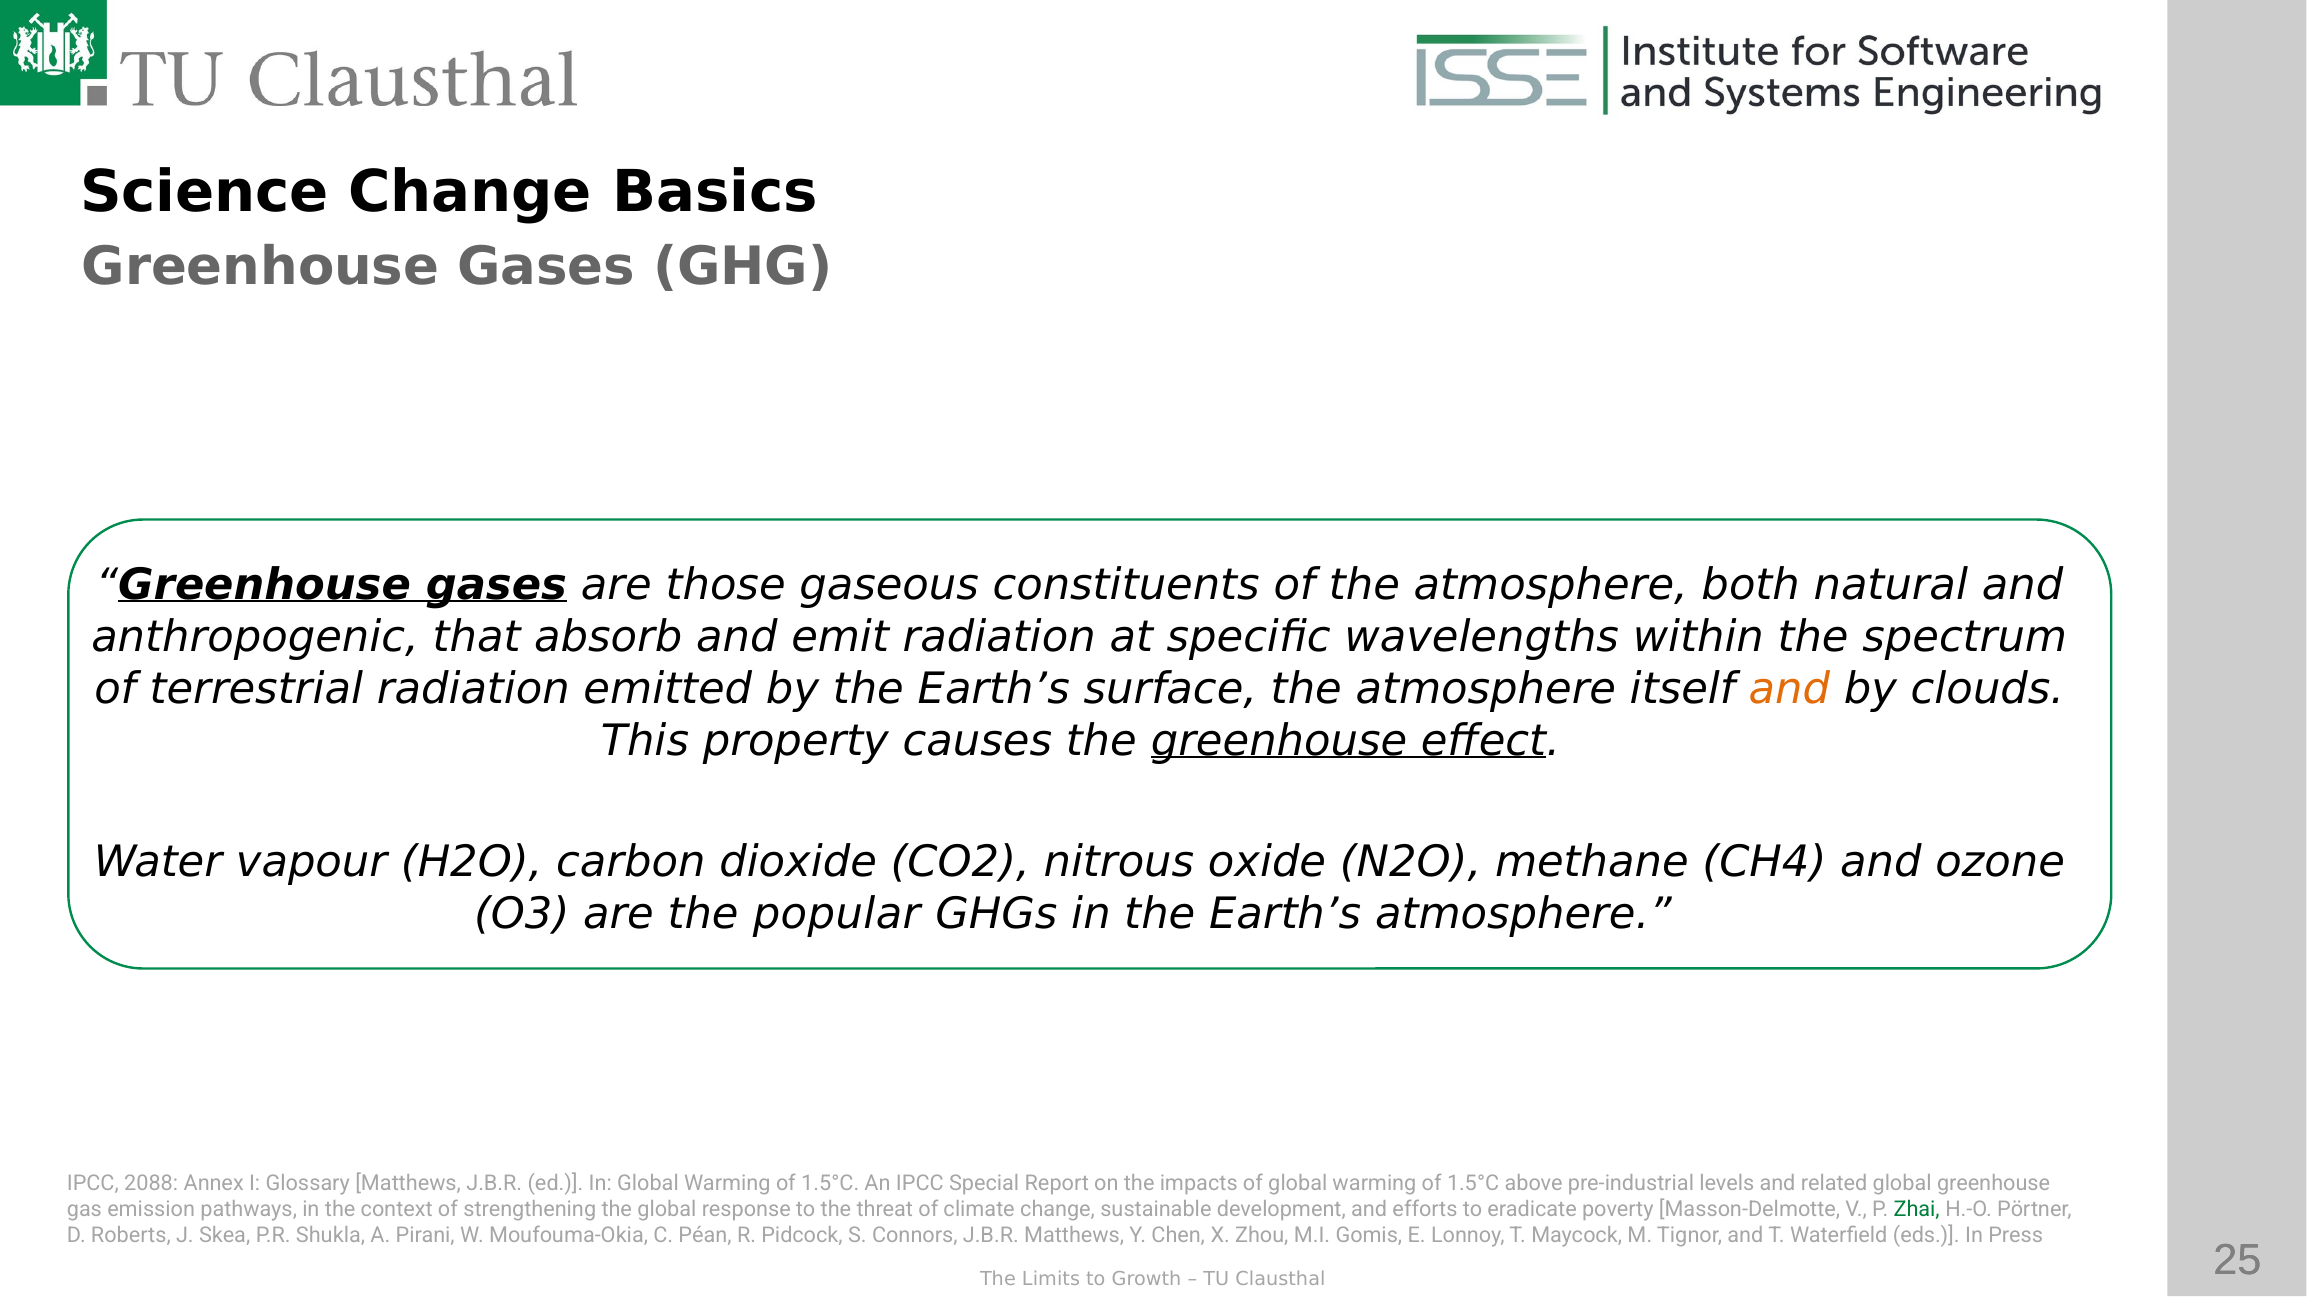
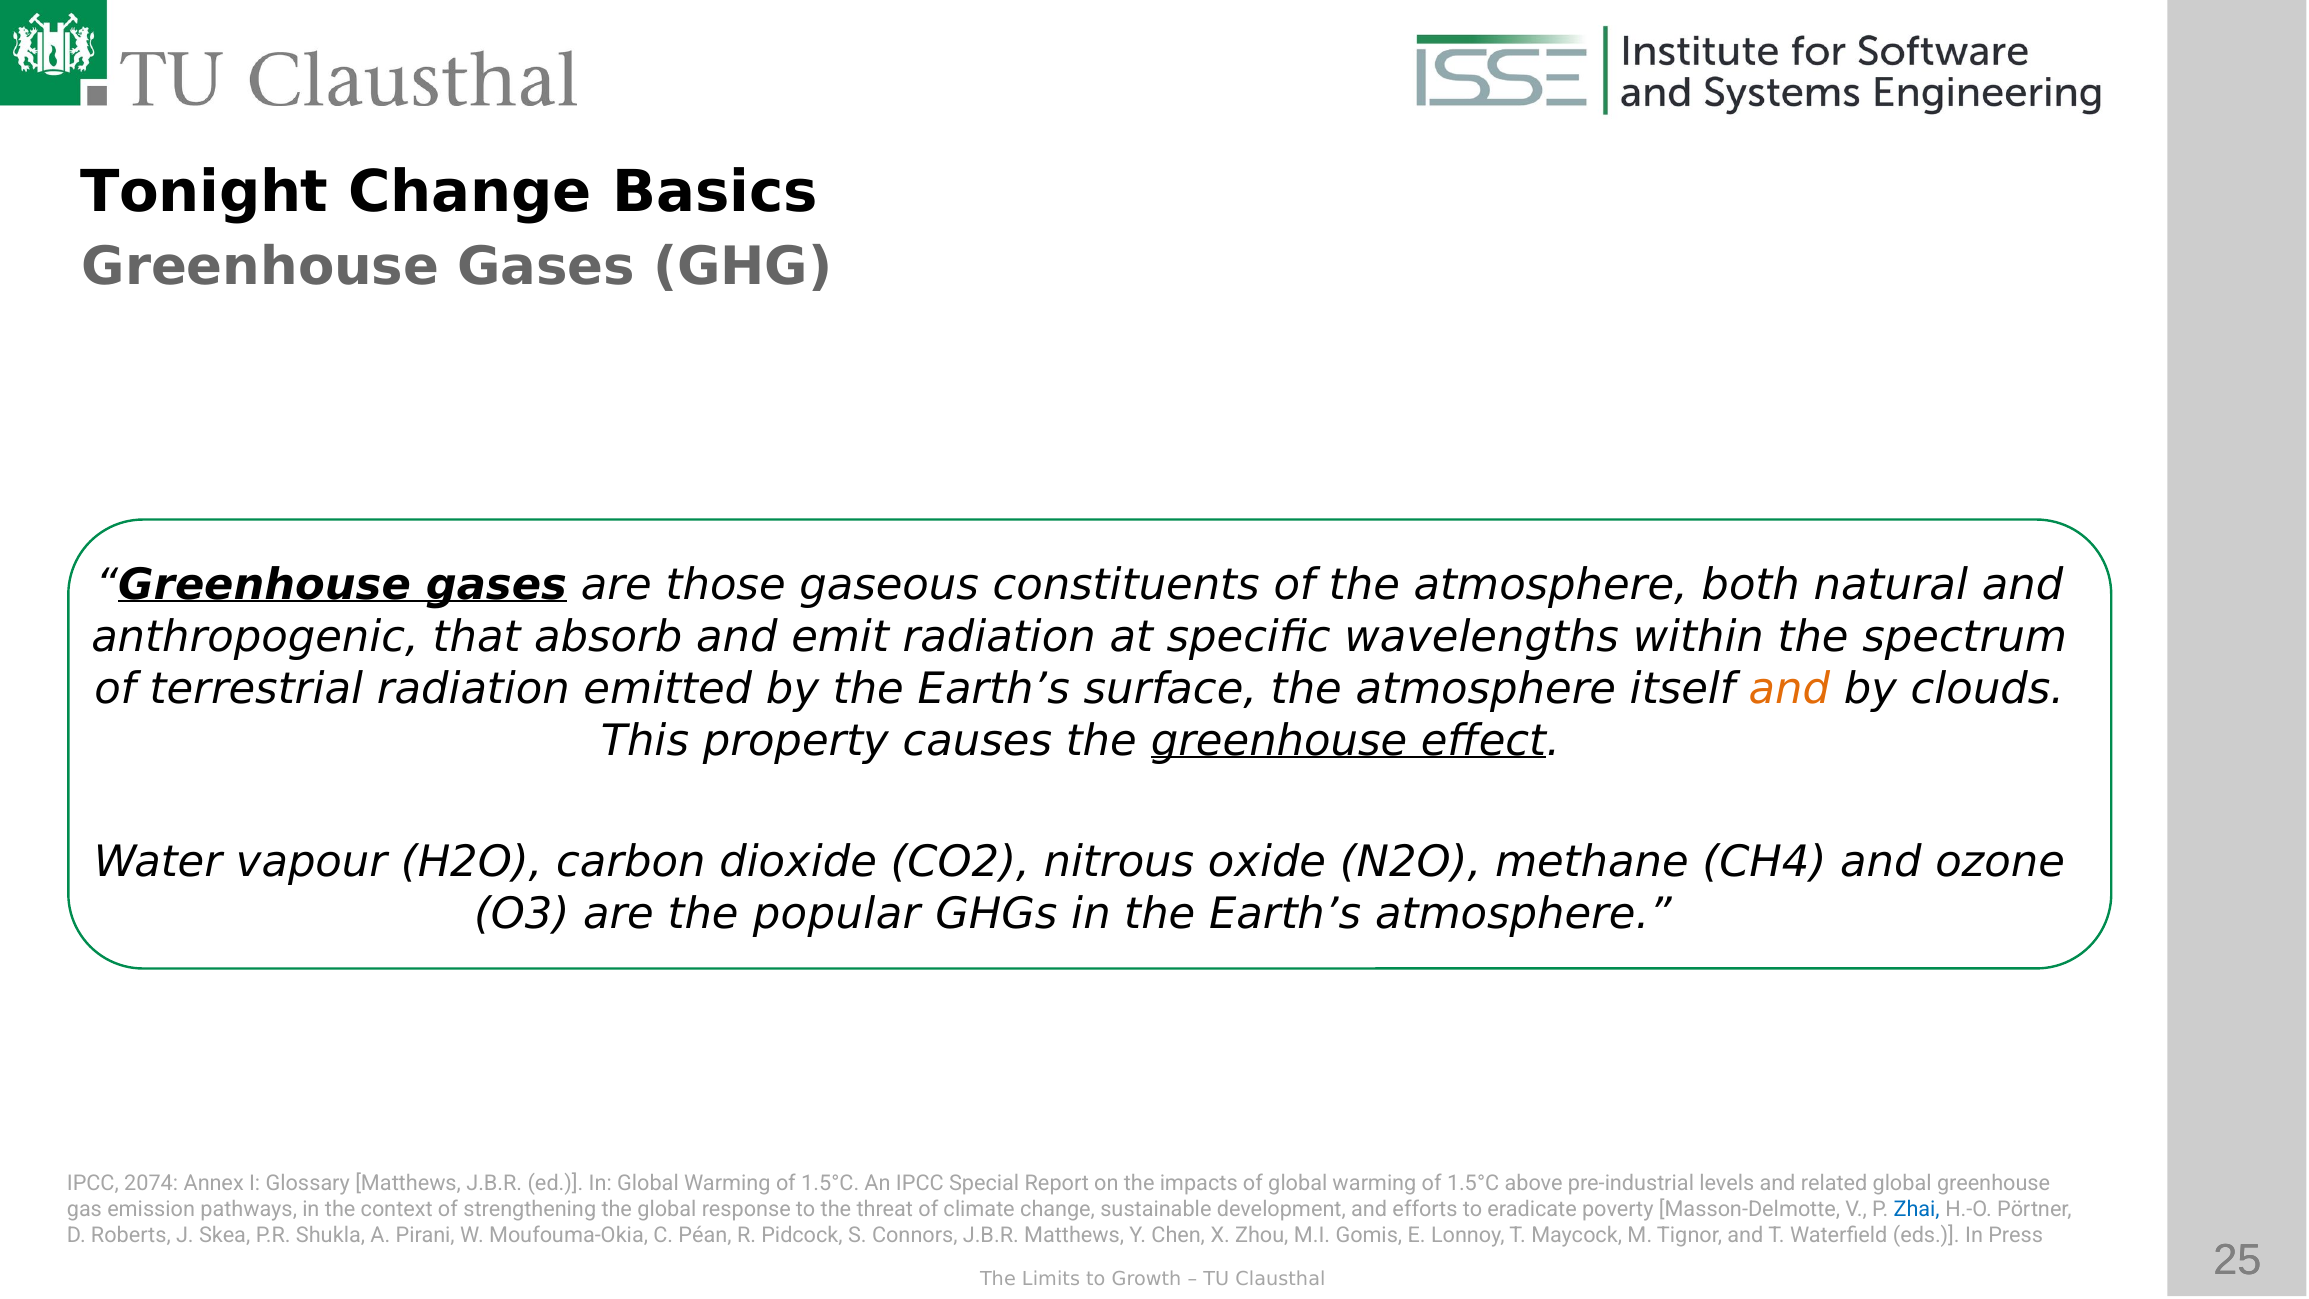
Science: Science -> Tonight
2088: 2088 -> 2074
Zhai colour: green -> blue
